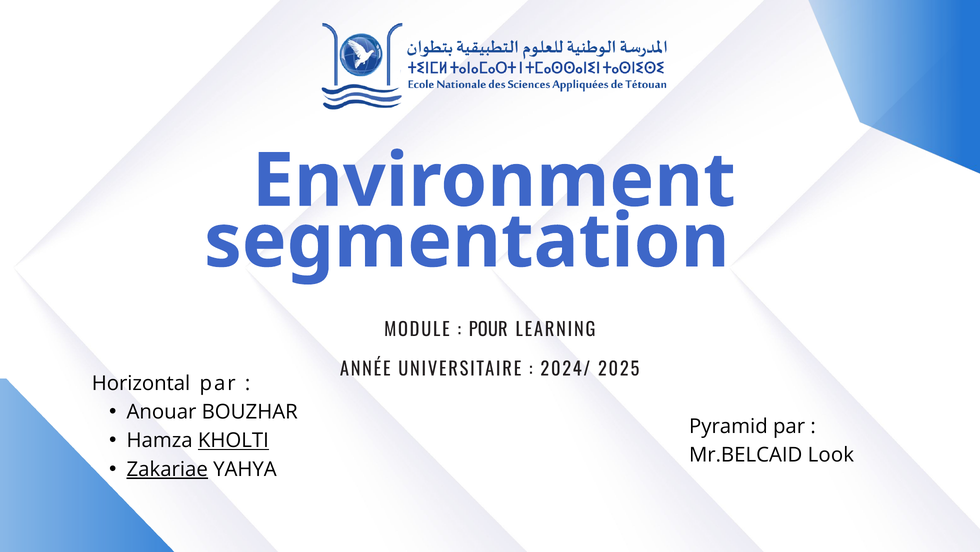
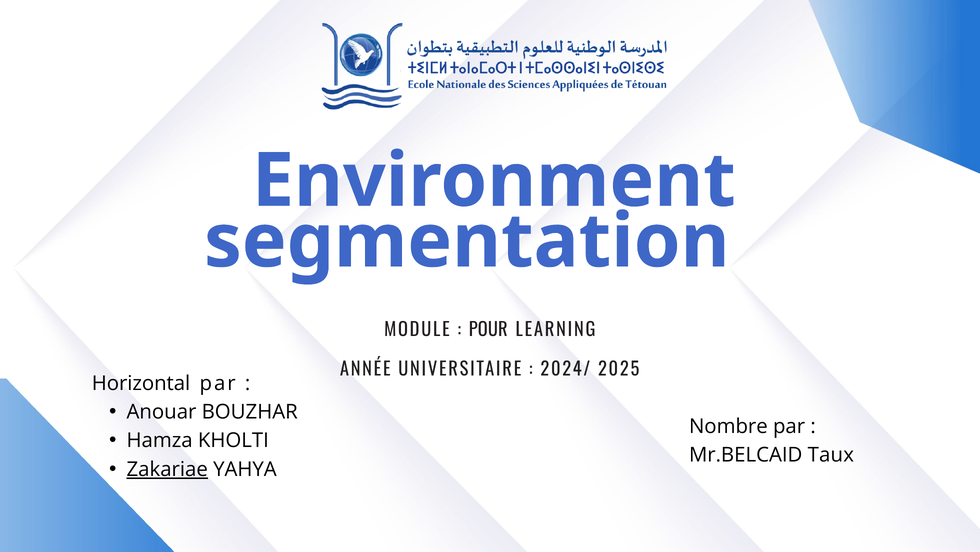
Pyramid: Pyramid -> Nombre
KHOLTI underline: present -> none
Look: Look -> Taux
